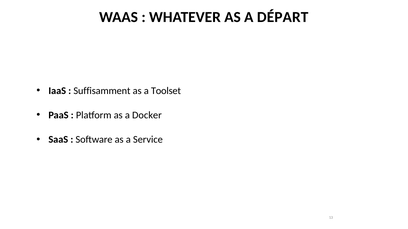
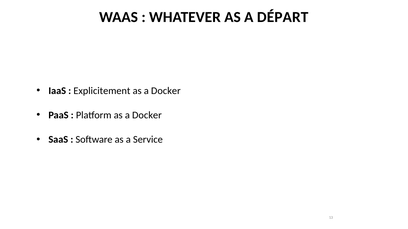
Suffisamment: Suffisamment -> Explicitement
Toolset at (166, 91): Toolset -> Docker
